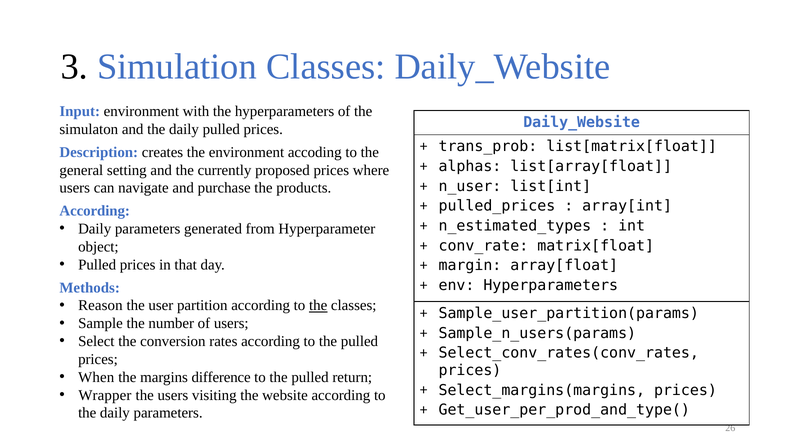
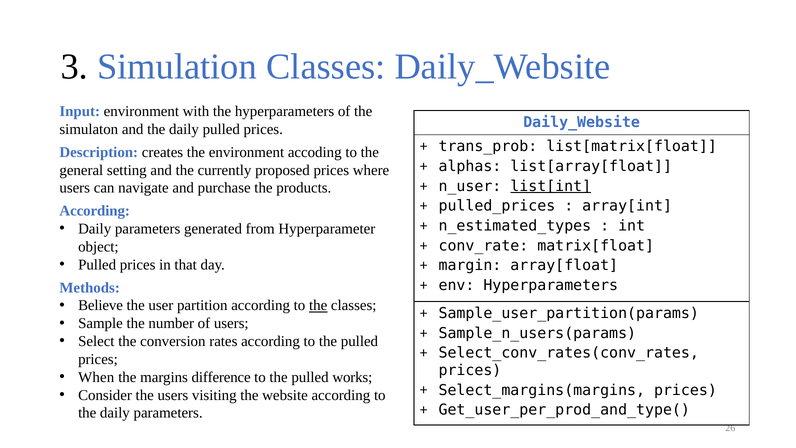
list[int underline: none -> present
Reason: Reason -> Believe
return: return -> works
Wrapper: Wrapper -> Consider
